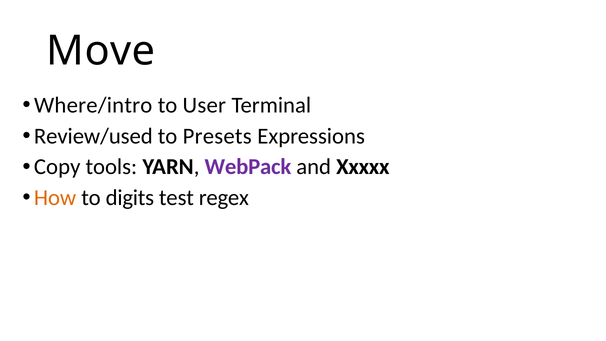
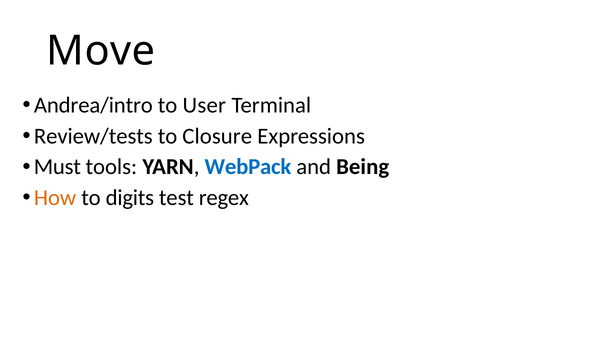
Where/intro: Where/intro -> Andrea/intro
Review/used: Review/used -> Review/tests
Presets: Presets -> Closure
Copy: Copy -> Must
WebPack colour: purple -> blue
Xxxxx: Xxxxx -> Being
